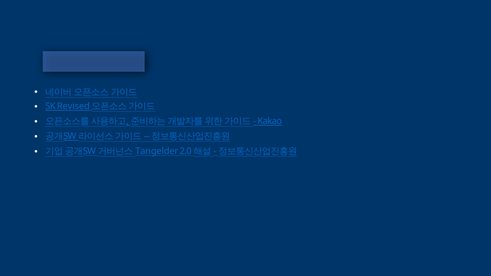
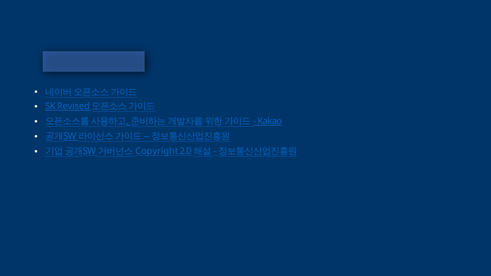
Tangelder: Tangelder -> Copyright
